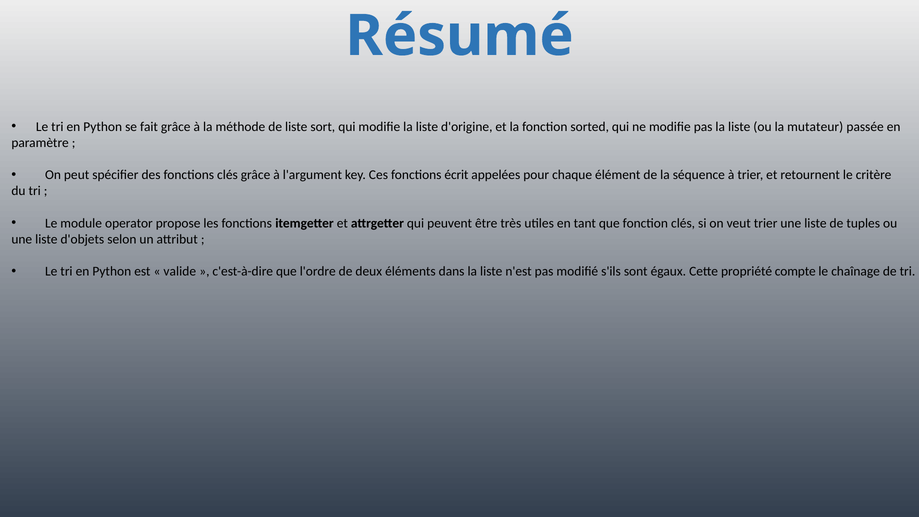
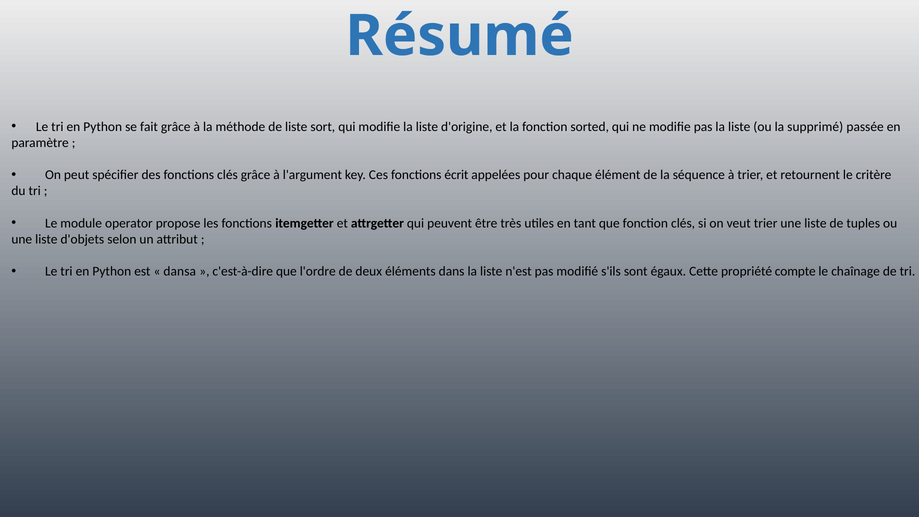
mutateur: mutateur -> supprimé
valide: valide -> dansa
